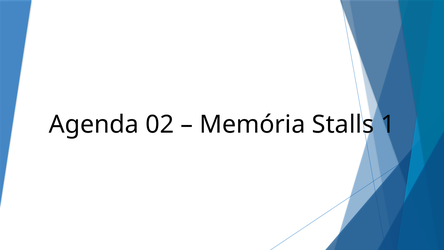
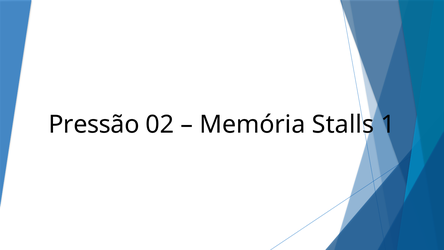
Agenda: Agenda -> Pressão
